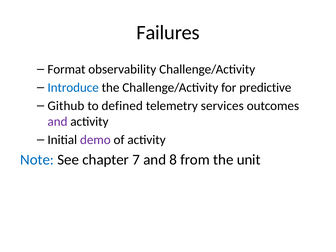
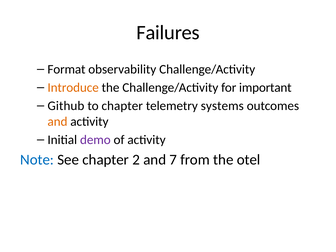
Introduce colour: blue -> orange
predictive: predictive -> important
to defined: defined -> chapter
services: services -> systems
and at (57, 122) colour: purple -> orange
7: 7 -> 2
8: 8 -> 7
unit: unit -> otel
